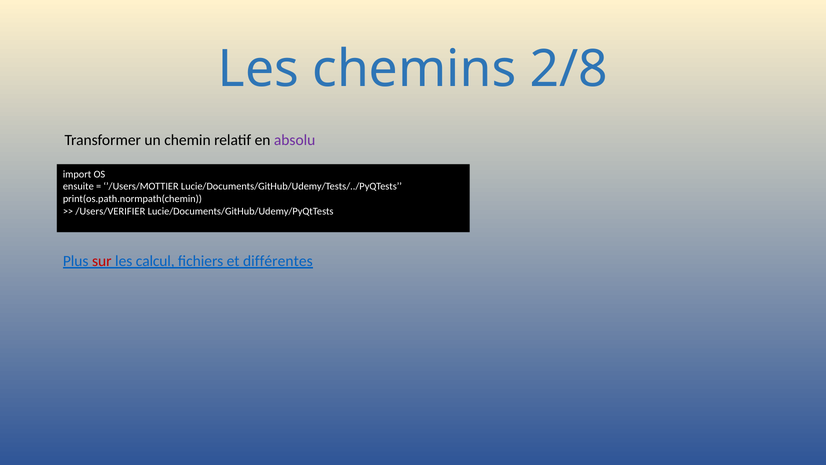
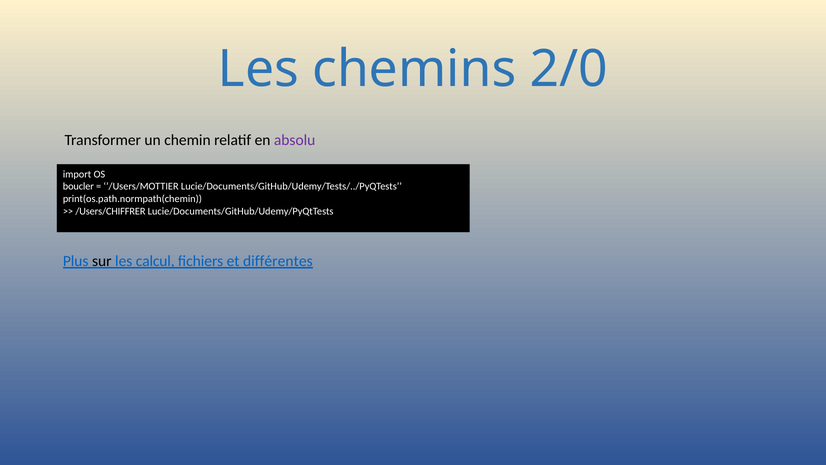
2/8: 2/8 -> 2/0
ensuite: ensuite -> boucler
/Users/VERIFIER: /Users/VERIFIER -> /Users/CHIFFRER
sur colour: red -> black
